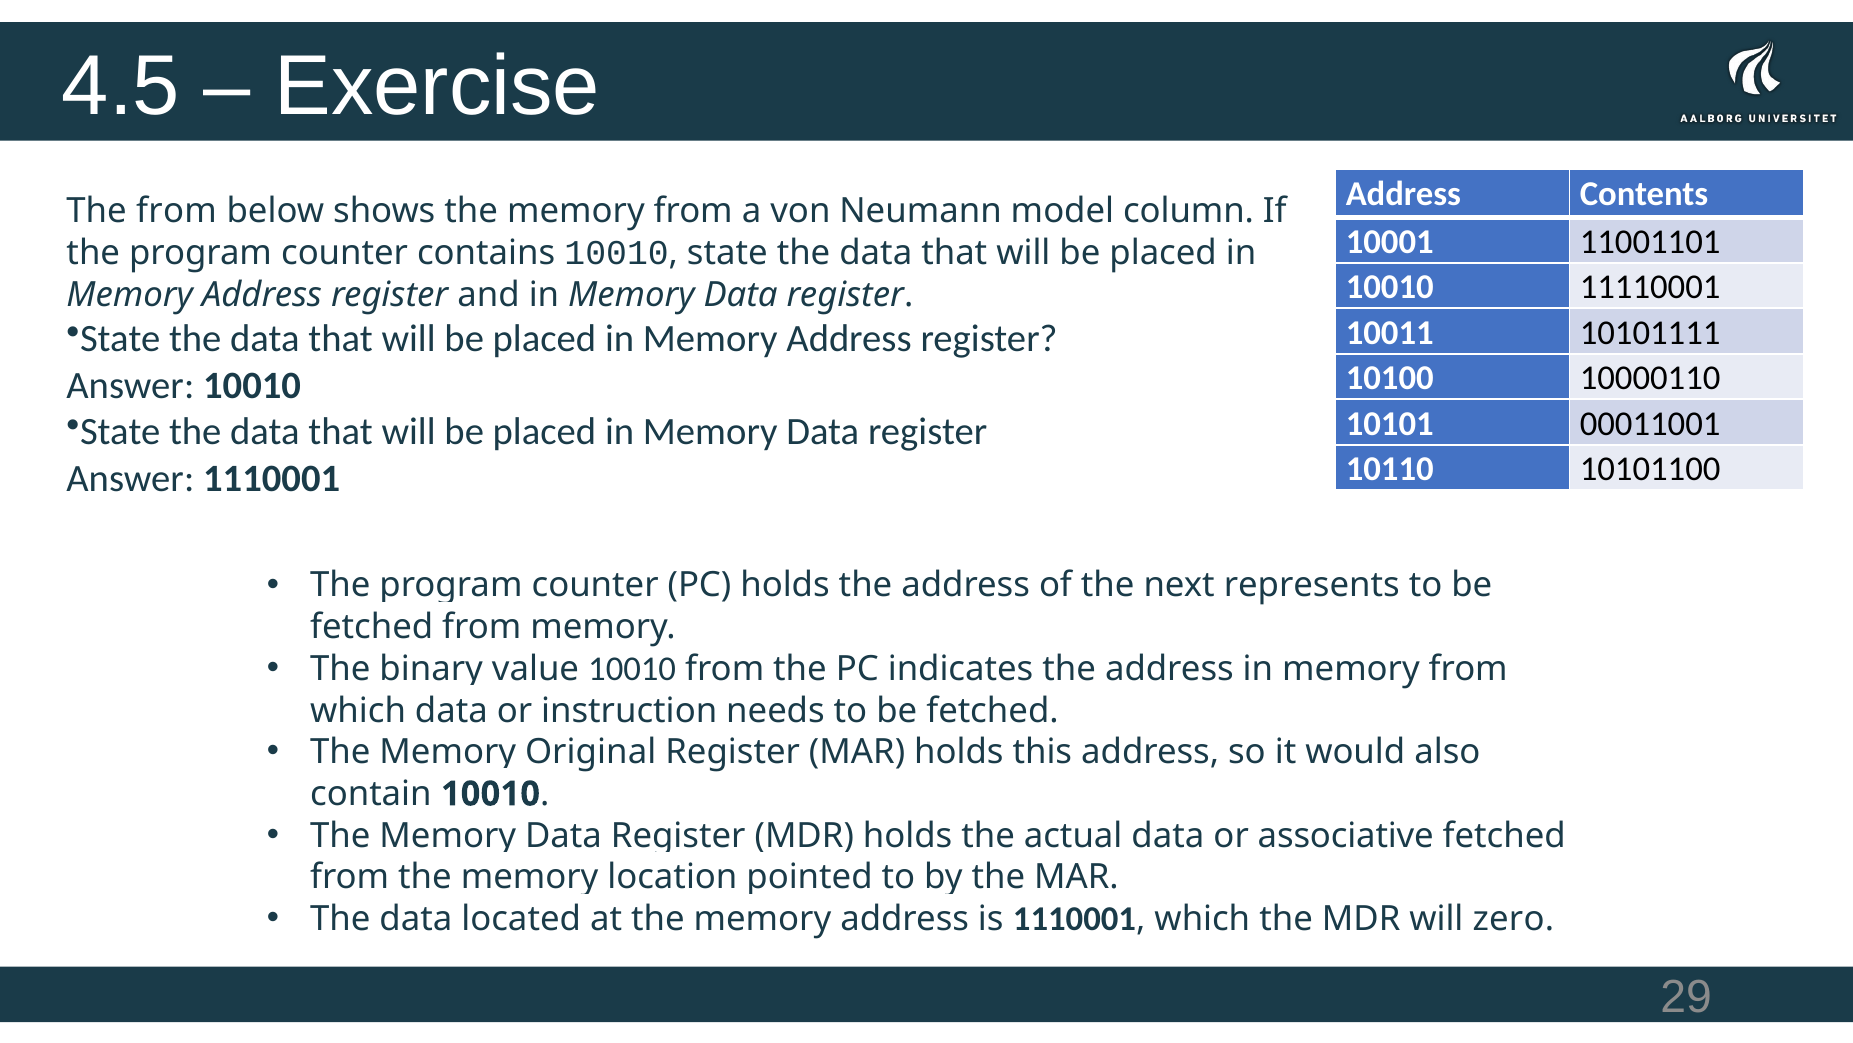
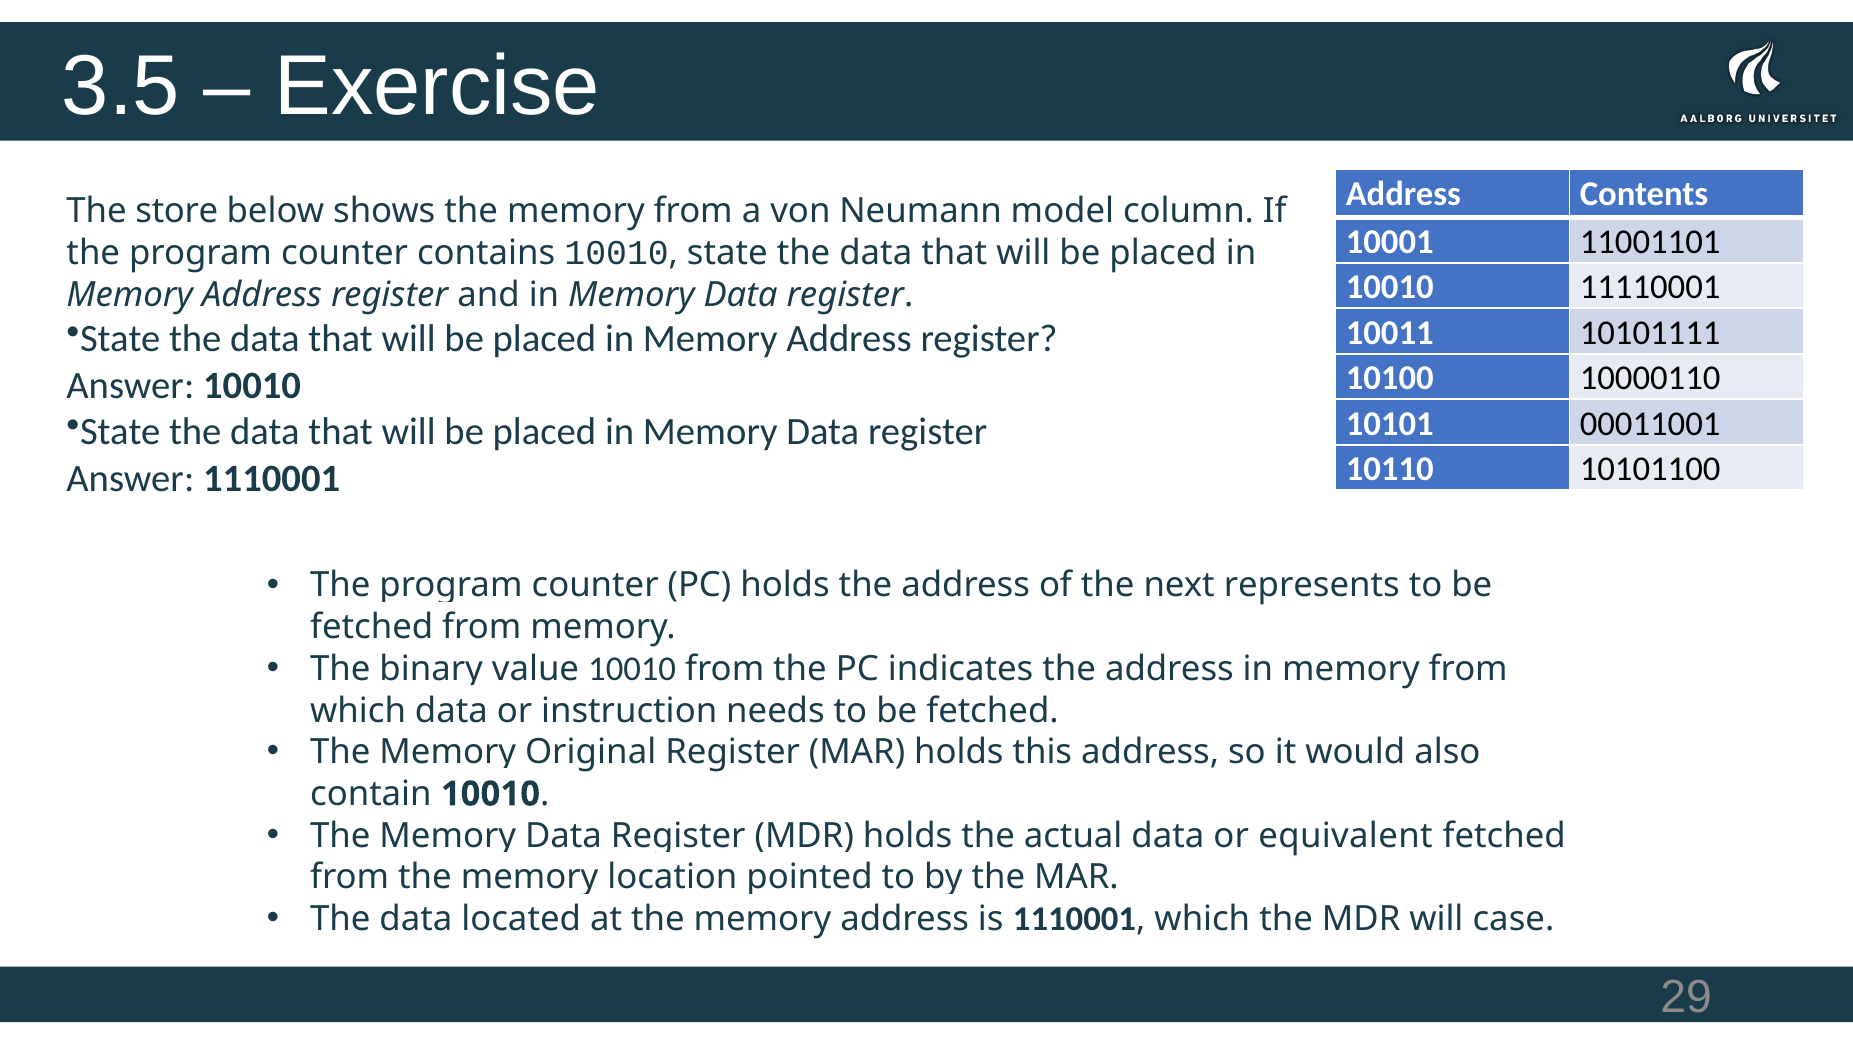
4.5: 4.5 -> 3.5
The from: from -> store
associative: associative -> equivalent
zero: zero -> case
